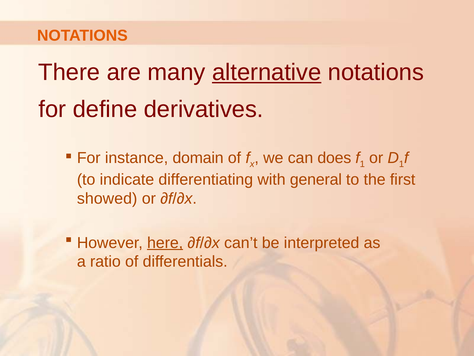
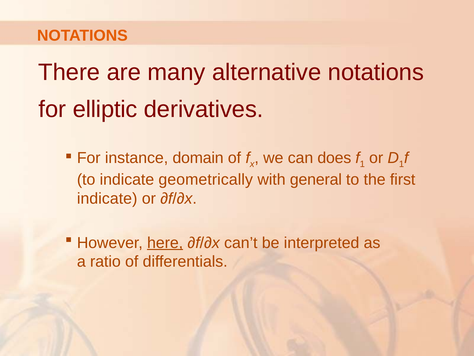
alternative underline: present -> none
define: define -> elliptic
differentiating: differentiating -> geometrically
showed at (107, 198): showed -> indicate
